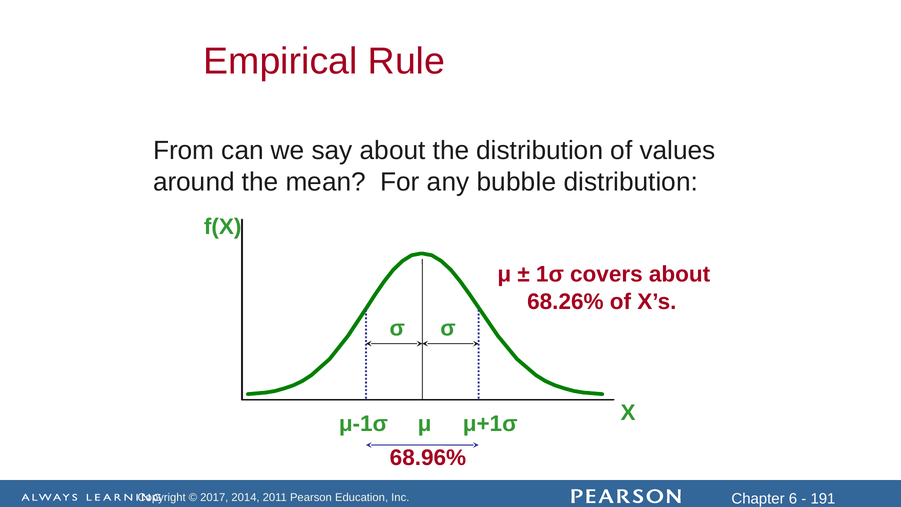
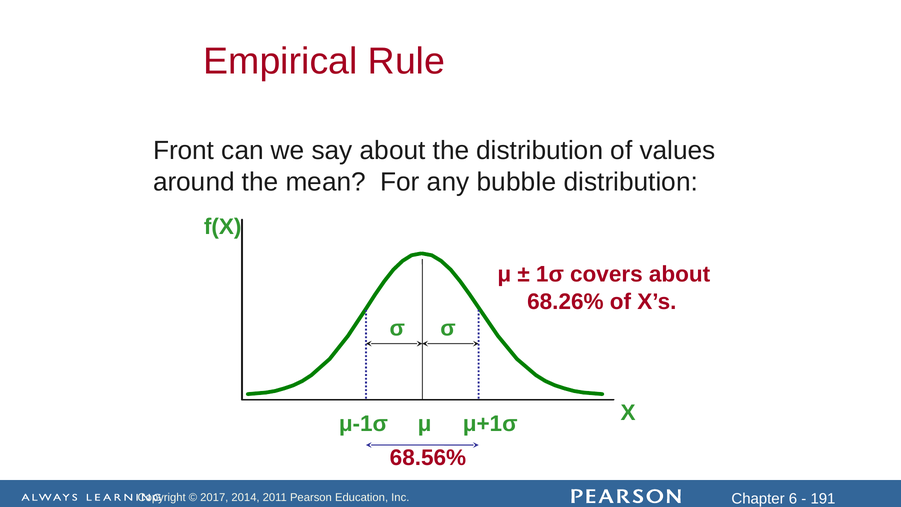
From: From -> Front
68.96%: 68.96% -> 68.56%
